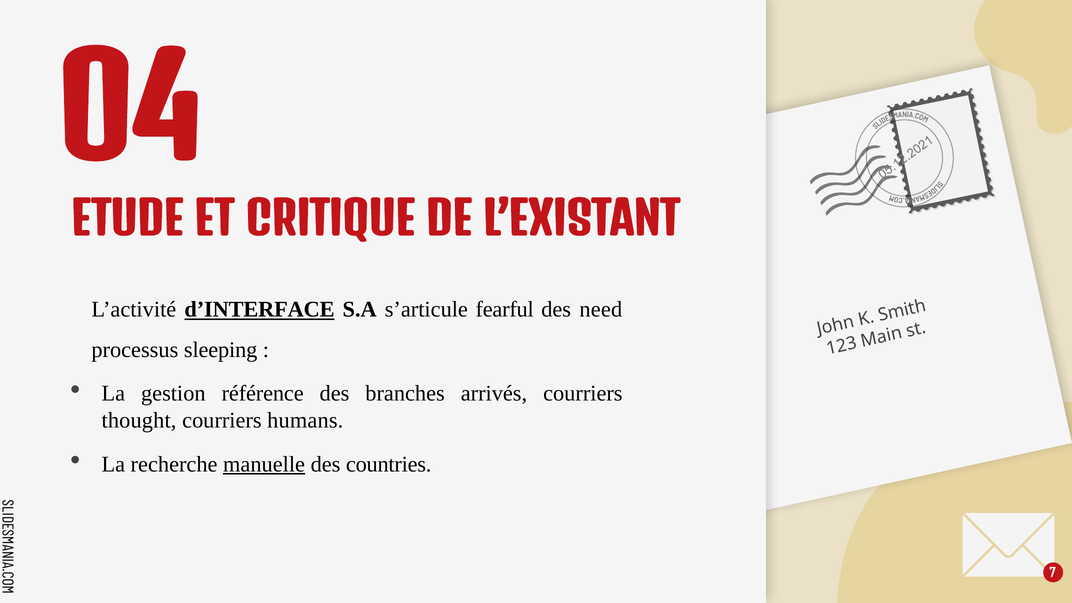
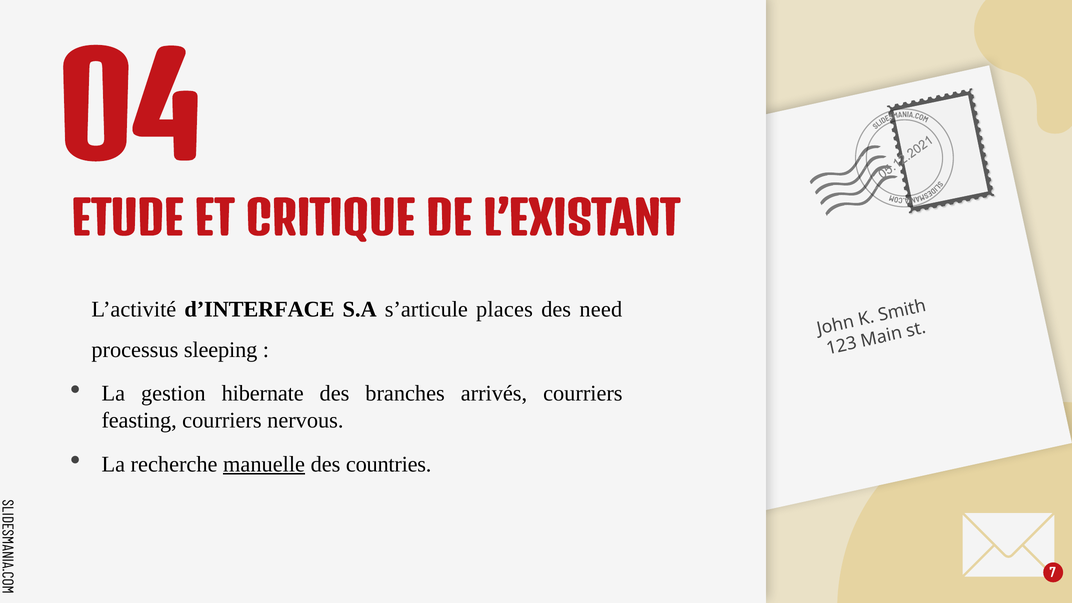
d’INTERFACE underline: present -> none
fearful: fearful -> places
référence: référence -> hibernate
thought: thought -> feasting
humans: humans -> nervous
